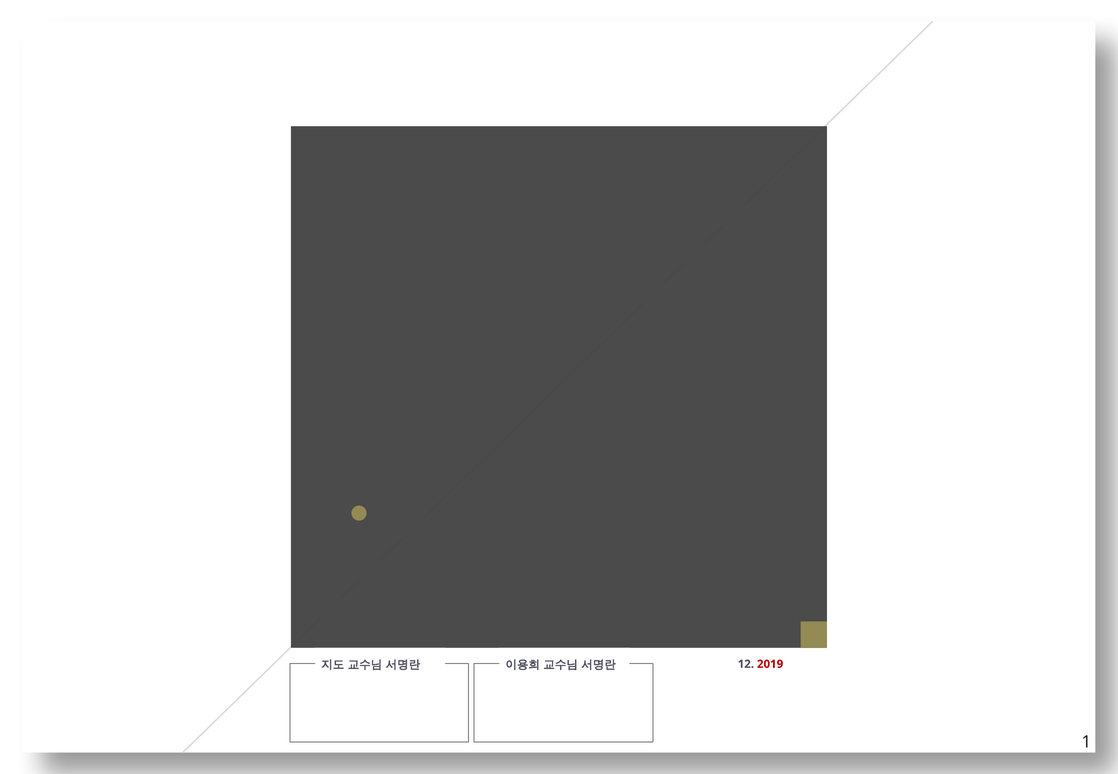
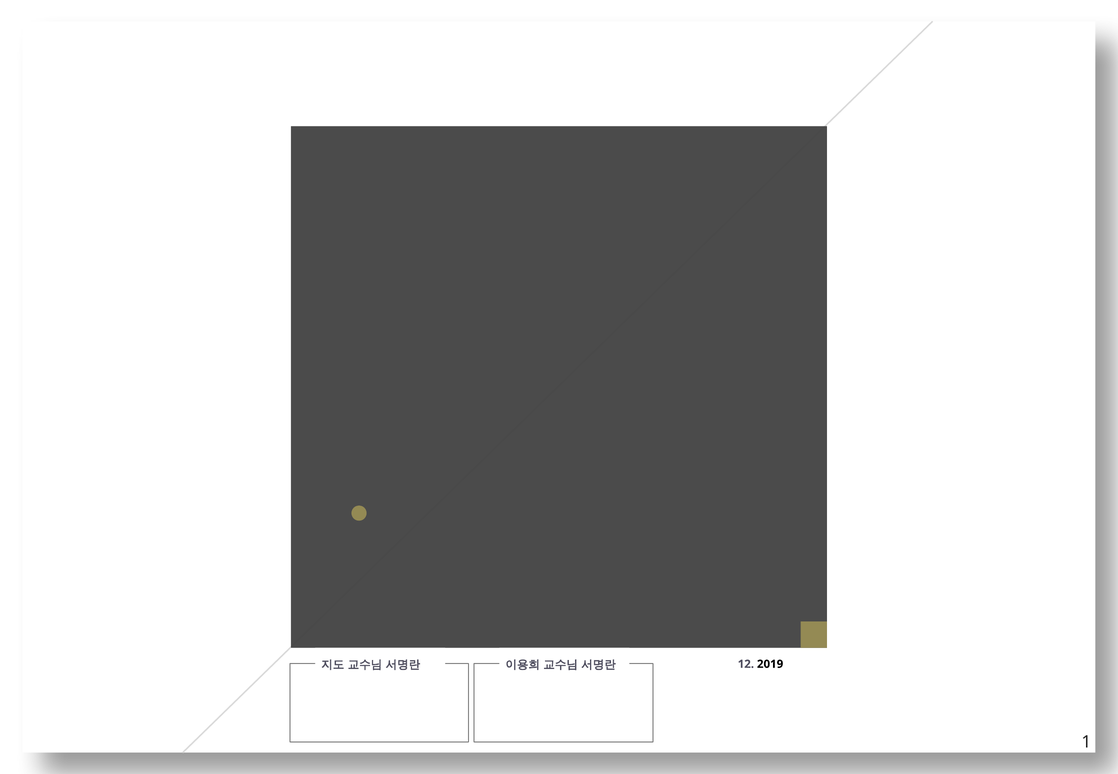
2019 colour: red -> black
